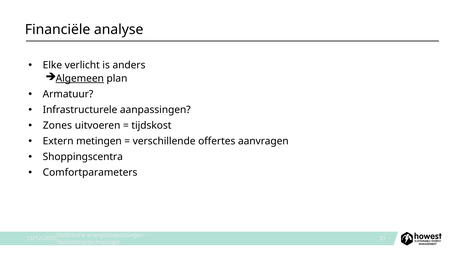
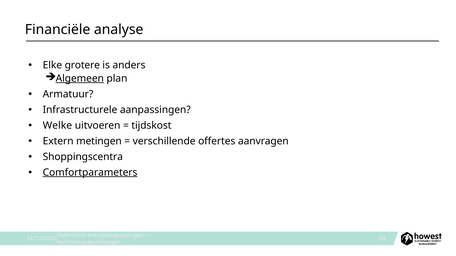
verlicht: verlicht -> grotere
Zones: Zones -> Welke
Comfortparameters underline: none -> present
